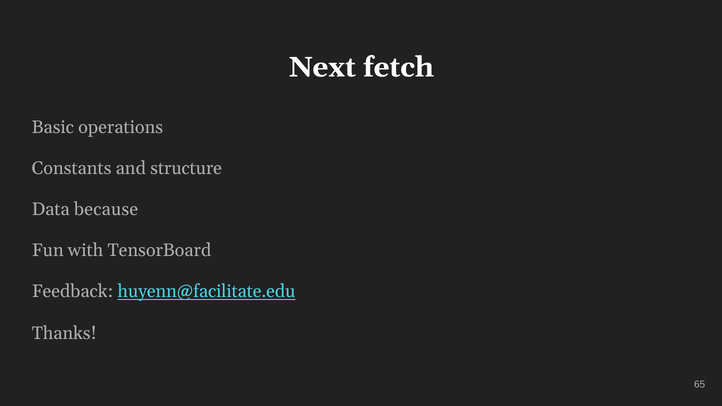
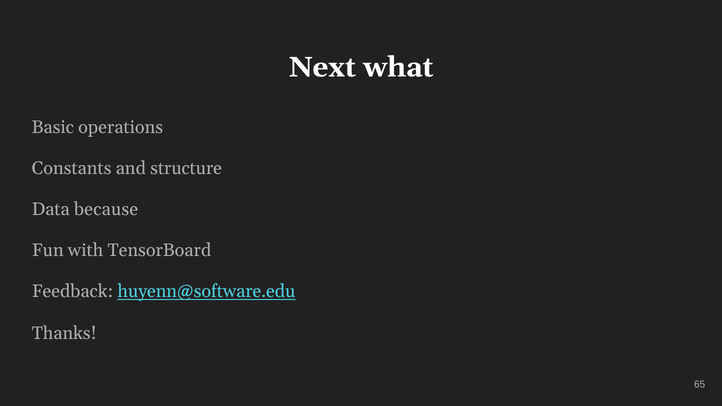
fetch: fetch -> what
huyenn@facilitate.edu: huyenn@facilitate.edu -> huyenn@software.edu
